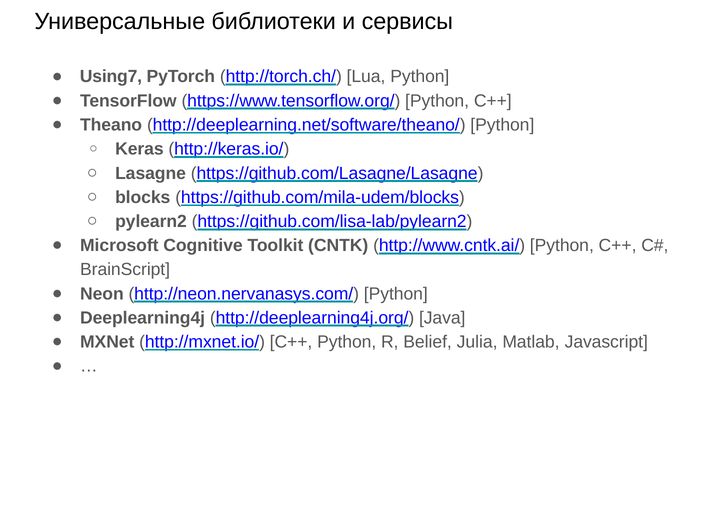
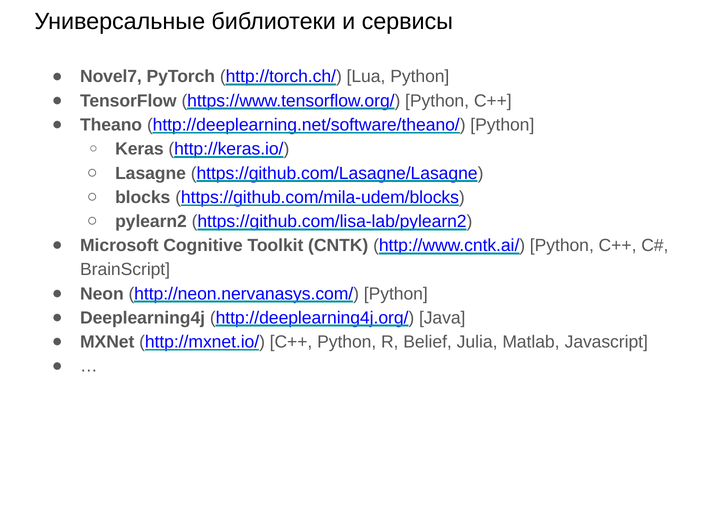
Using7: Using7 -> Novel7
